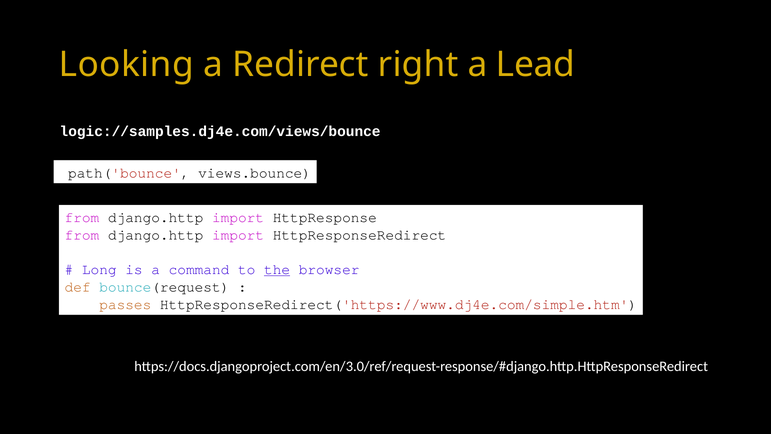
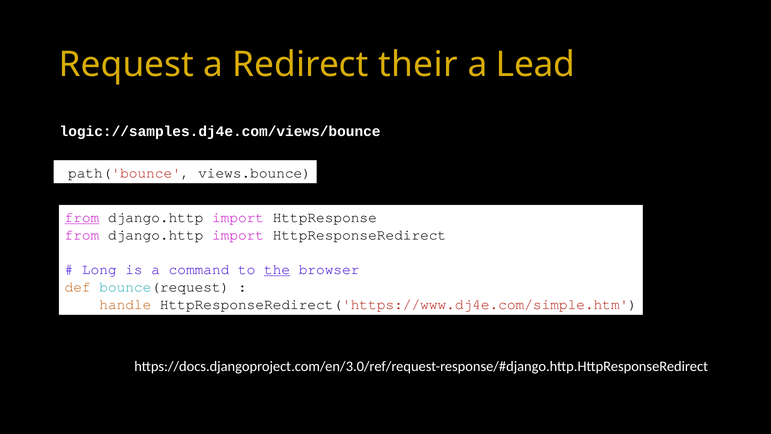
Looking: Looking -> Request
right: right -> their
from at (82, 217) underline: none -> present
passes: passes -> handle
